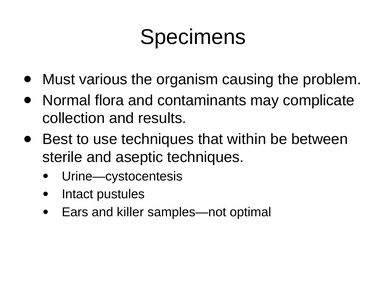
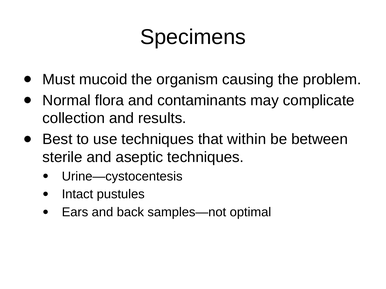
various: various -> mucoid
killer: killer -> back
